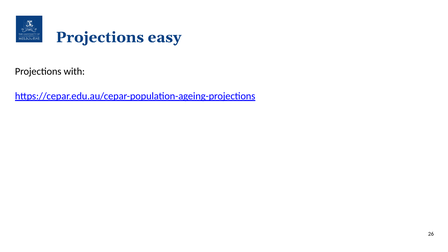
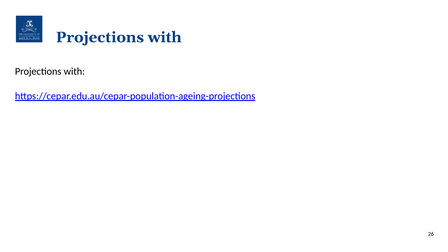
easy at (165, 37): easy -> with
